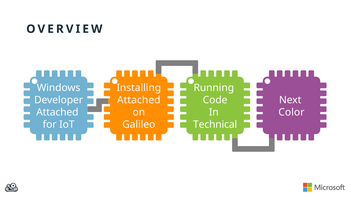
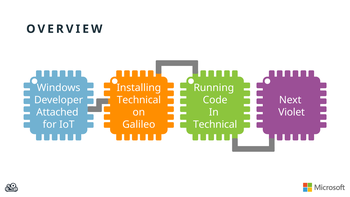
Attached at (139, 100): Attached -> Technical
Color: Color -> Violet
